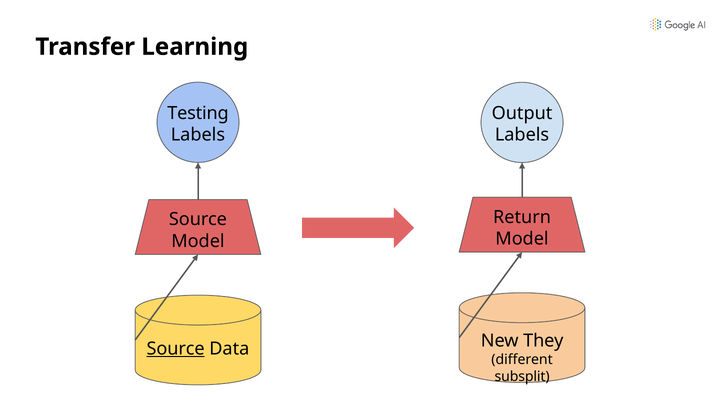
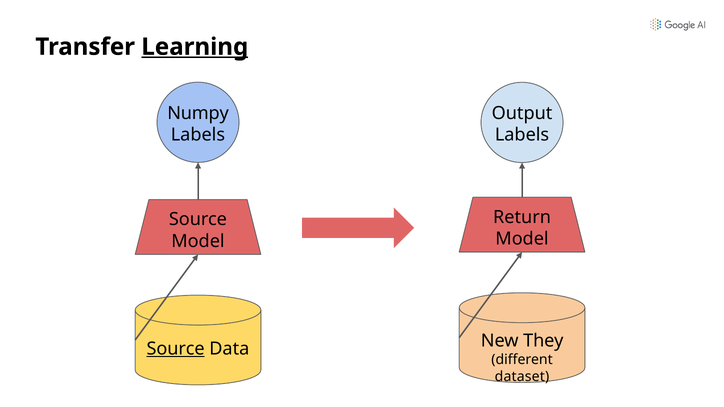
Learning underline: none -> present
Testing: Testing -> Numpy
subsplit: subsplit -> dataset
